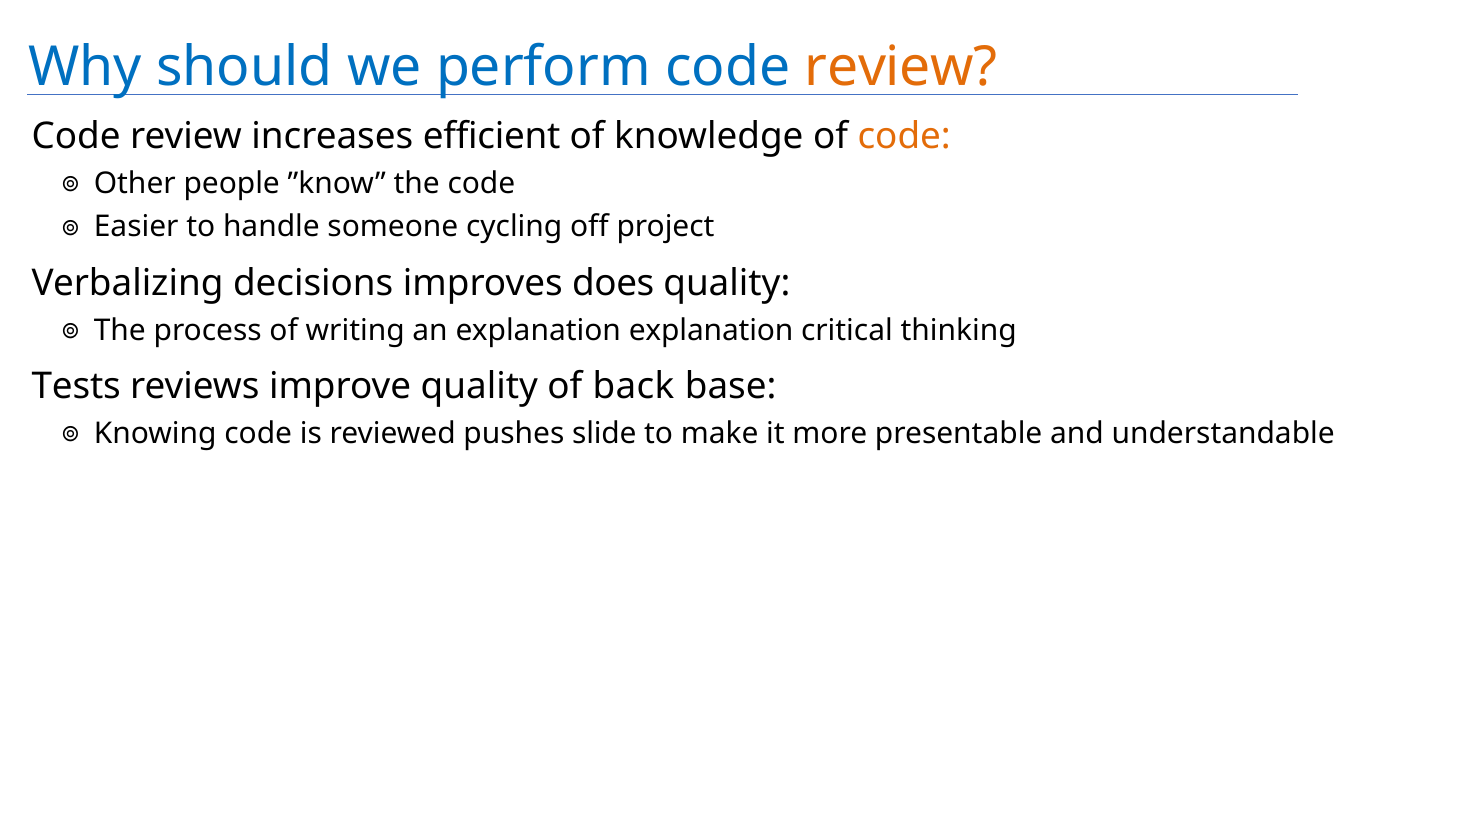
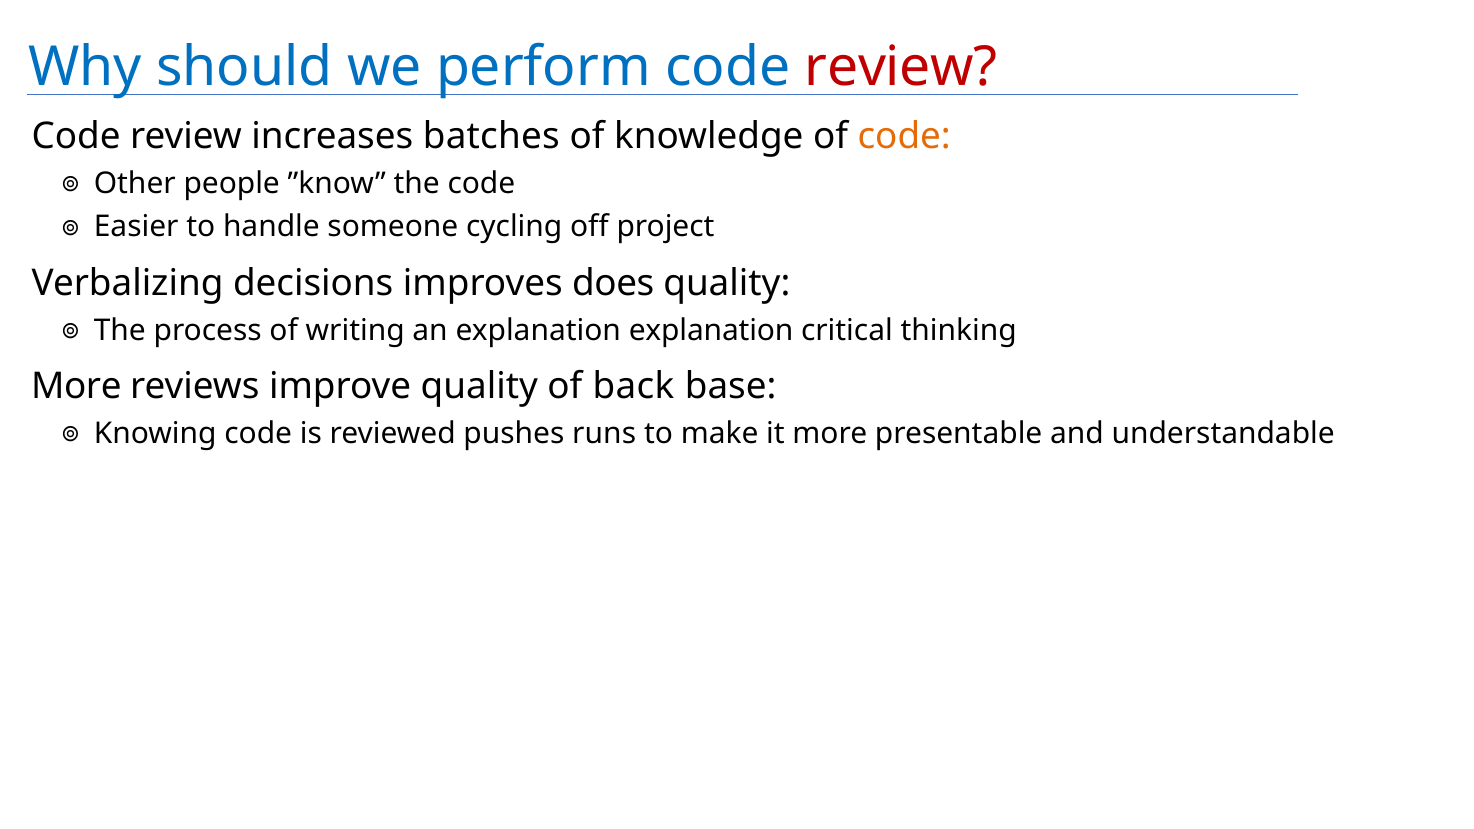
review at (901, 67) colour: orange -> red
efficient: efficient -> batches
Tests at (76, 386): Tests -> More
slide: slide -> runs
